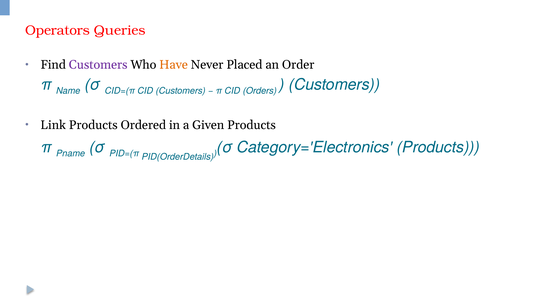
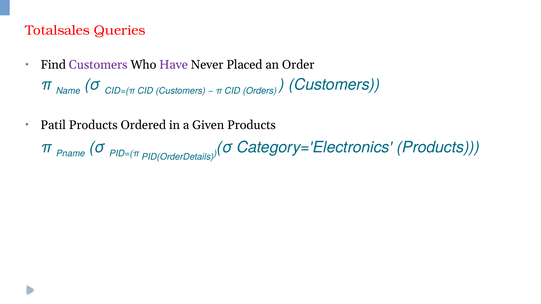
Operators: Operators -> Totalsales
Have colour: orange -> purple
Link: Link -> Patil
